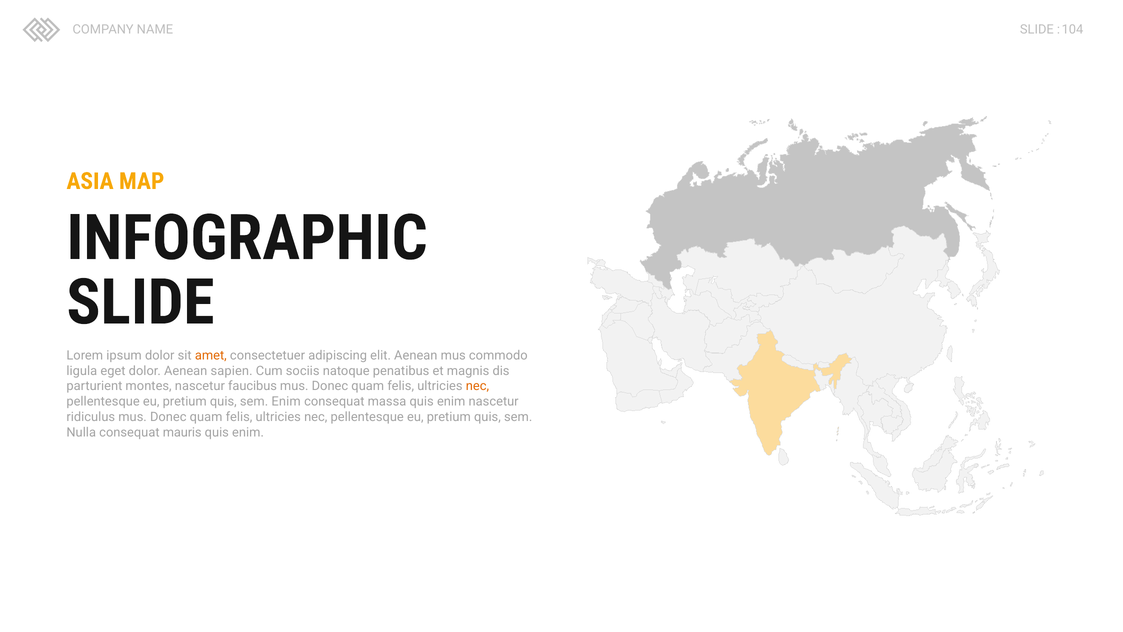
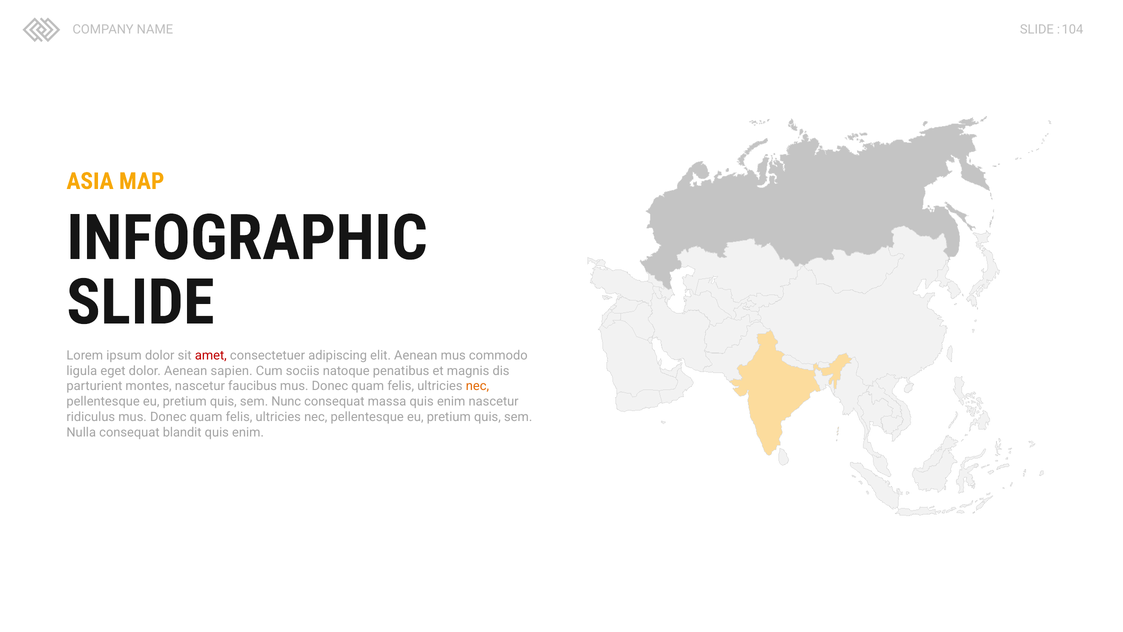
amet colour: orange -> red
sem Enim: Enim -> Nunc
mauris: mauris -> blandit
